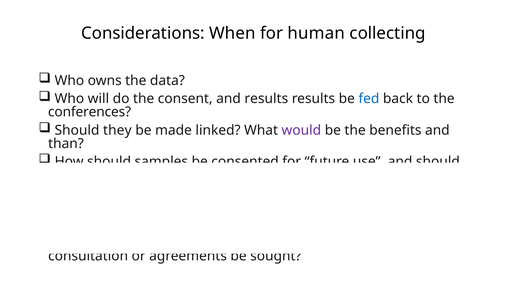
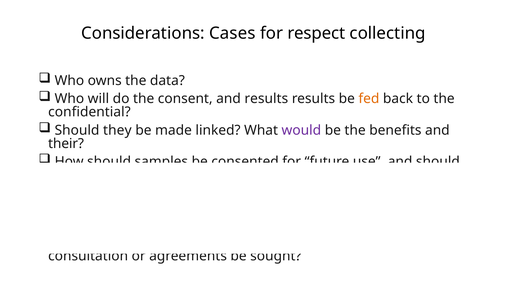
When: When -> Cases
human: human -> respect
fed colour: blue -> orange
conferences: conferences -> confidential
than: than -> their
